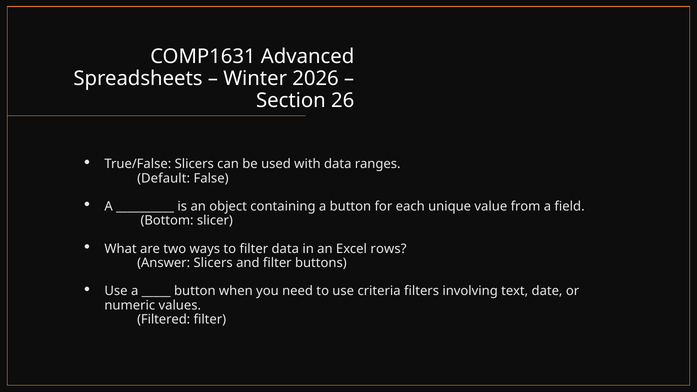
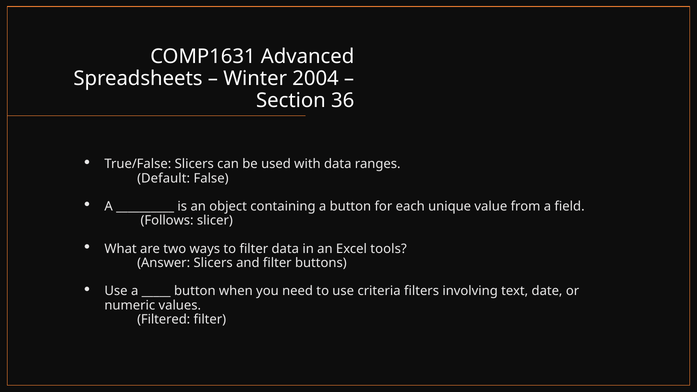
2026: 2026 -> 2004
26: 26 -> 36
Bottom: Bottom -> Follows
rows: rows -> tools
